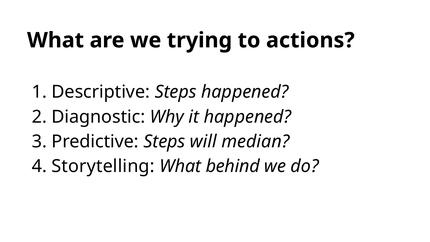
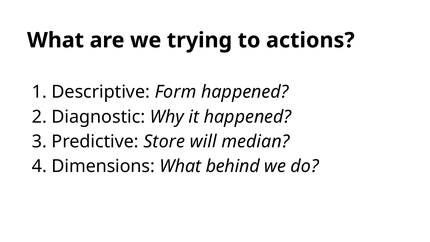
Descriptive Steps: Steps -> Form
Predictive Steps: Steps -> Store
Storytelling: Storytelling -> Dimensions
